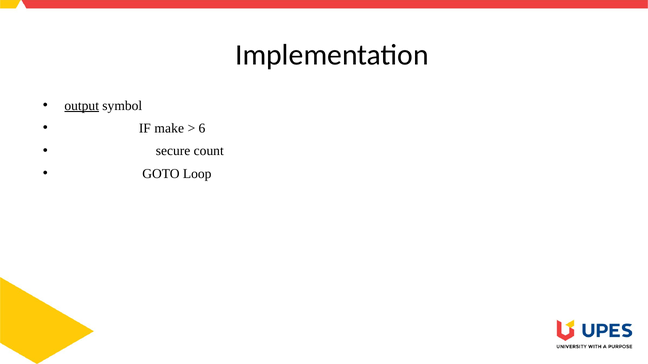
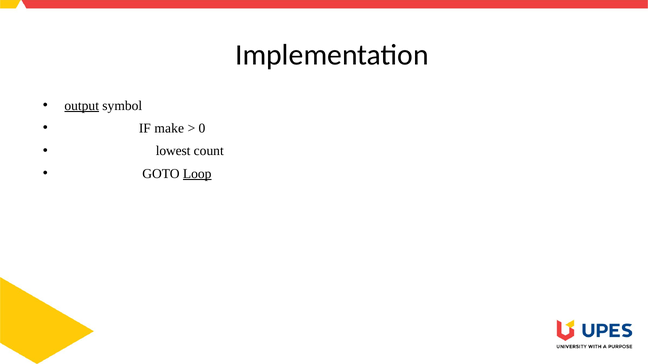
6: 6 -> 0
secure: secure -> lowest
Loop underline: none -> present
